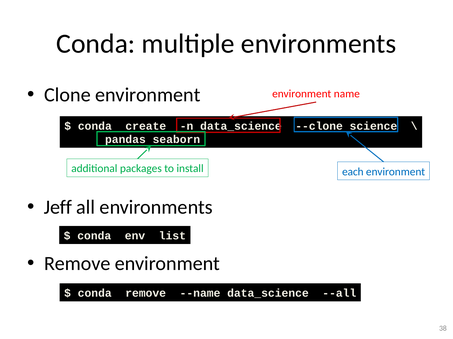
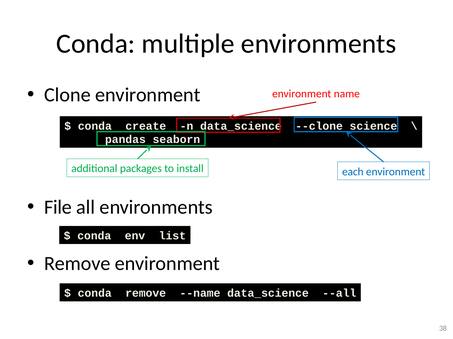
Jeff: Jeff -> File
